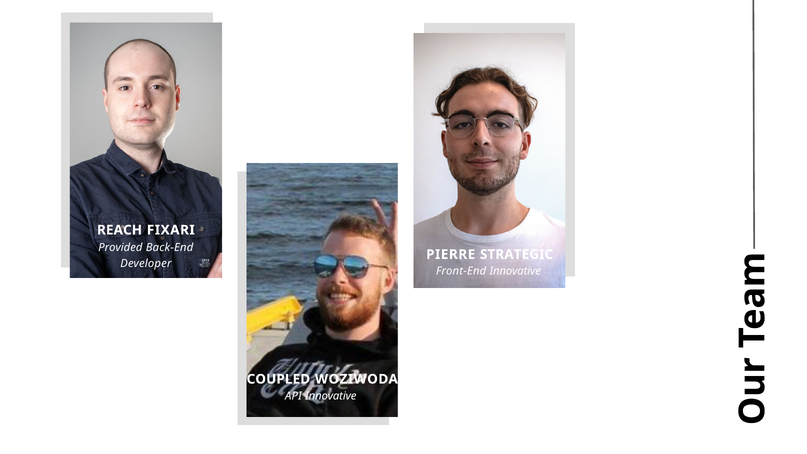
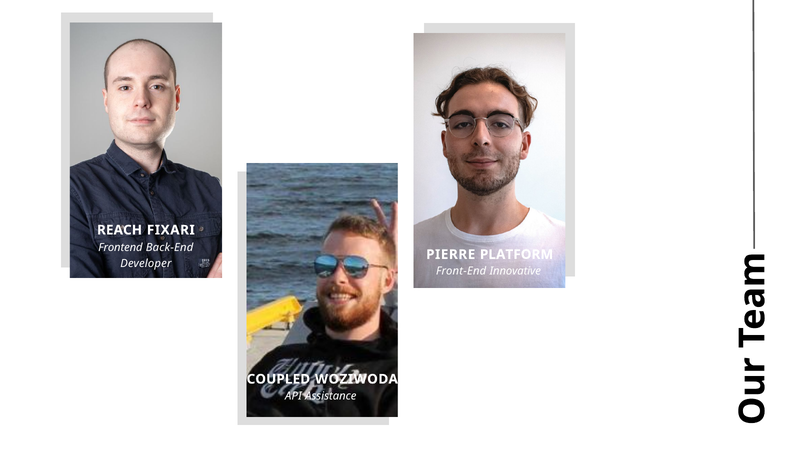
Provided: Provided -> Frontend
STRATEGIC: STRATEGIC -> PLATFORM
API Innovative: Innovative -> Assistance
